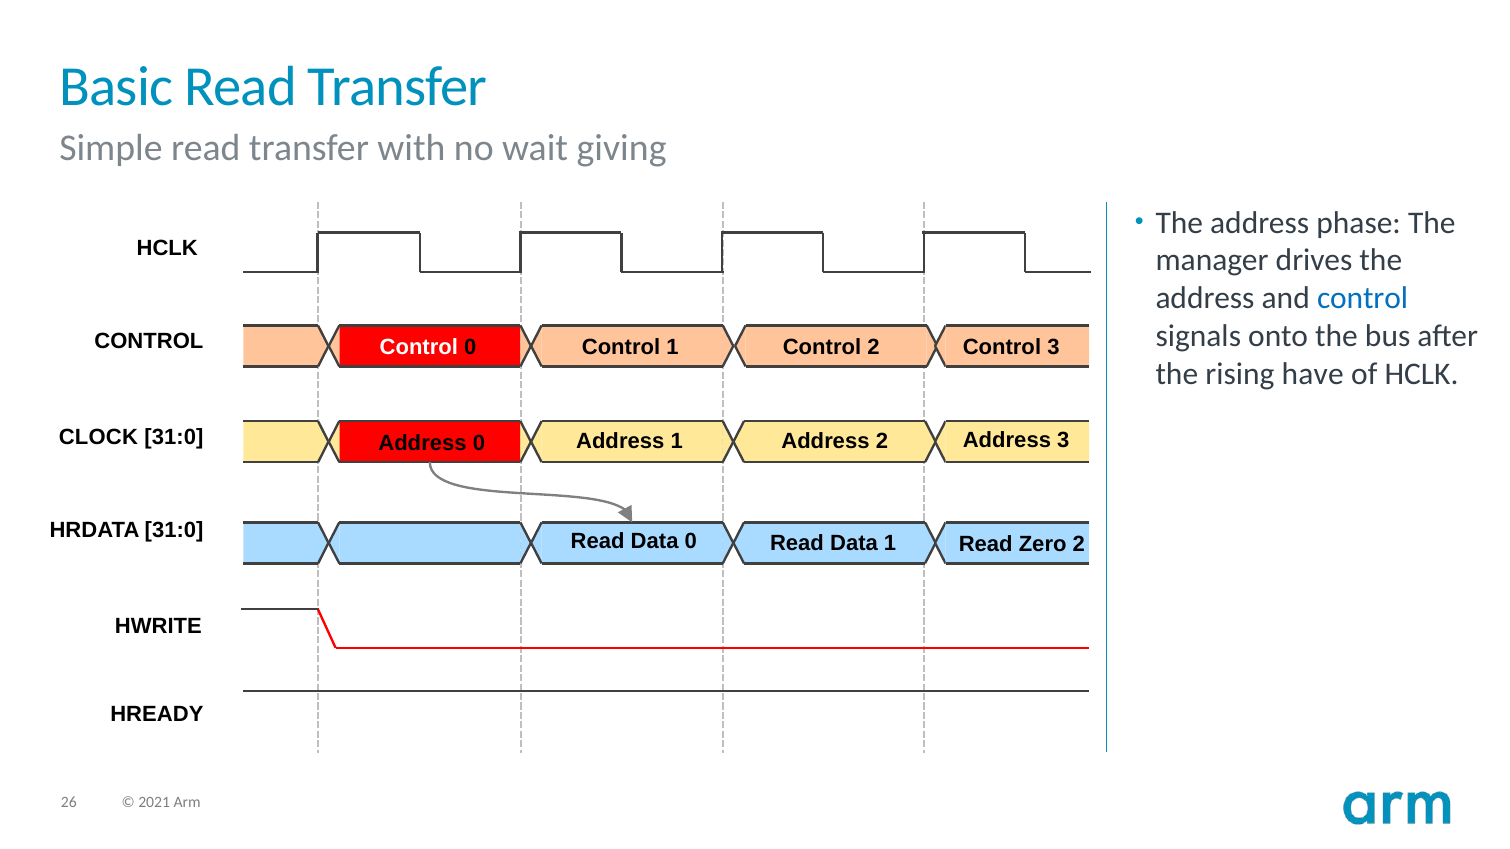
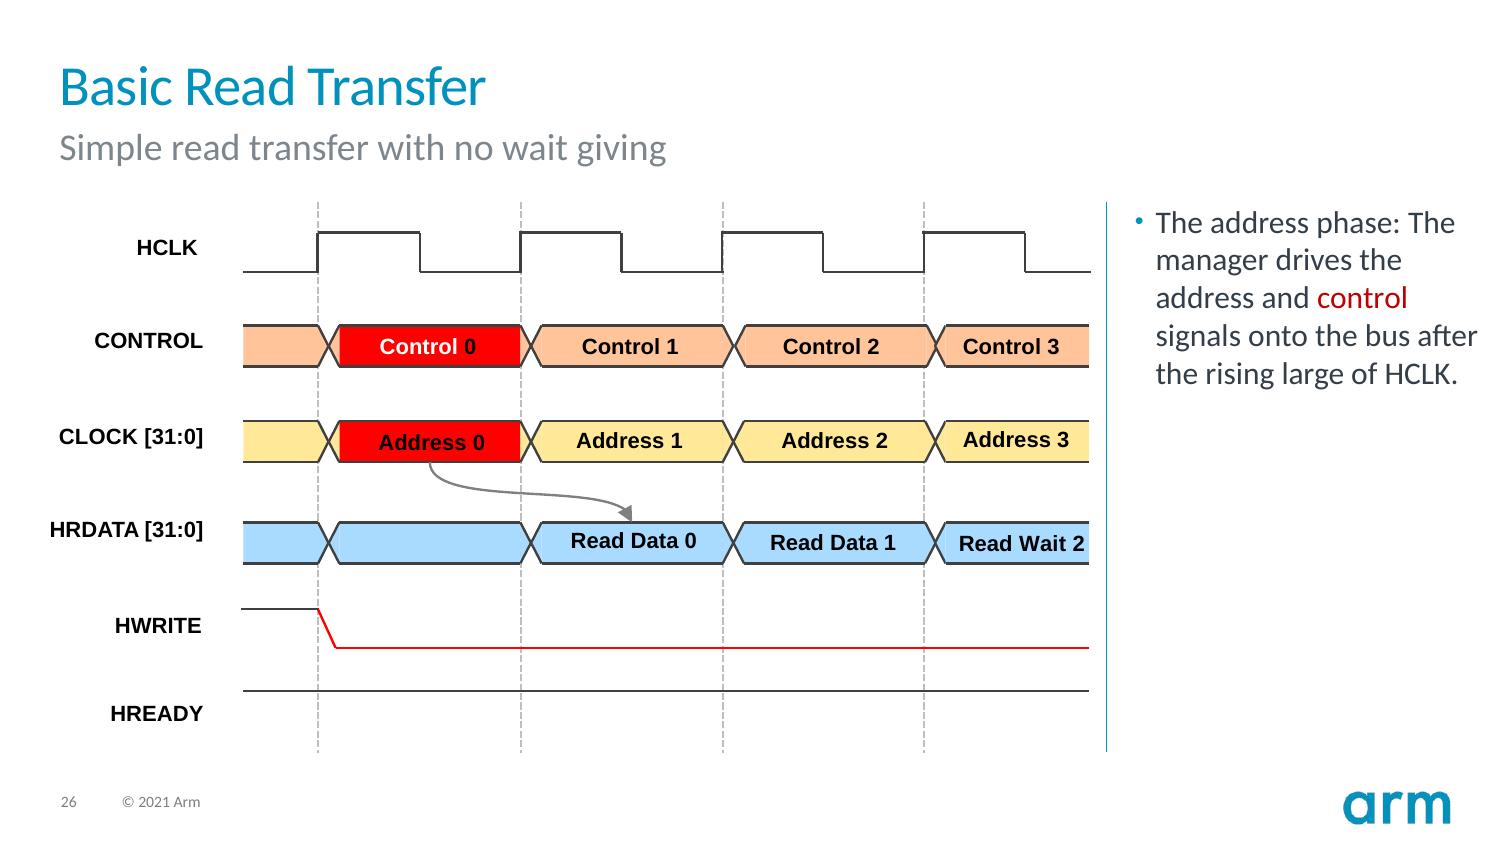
control at (1363, 298) colour: blue -> red
have: have -> large
Read Zero: Zero -> Wait
